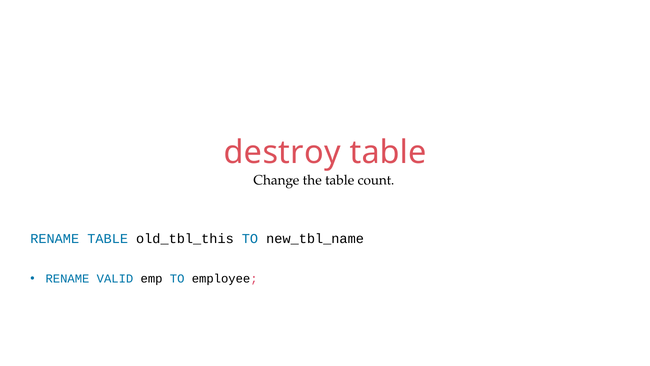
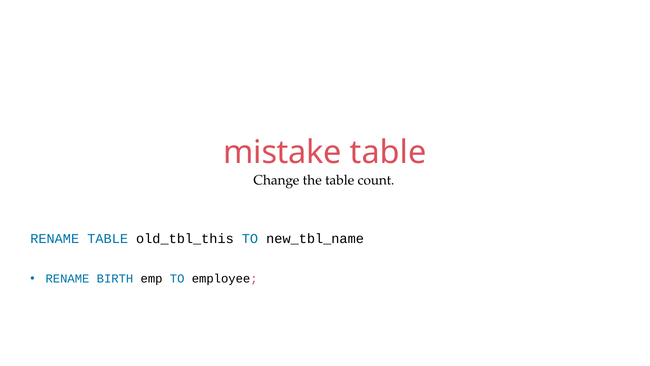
destroy: destroy -> mistake
VALID: VALID -> BIRTH
